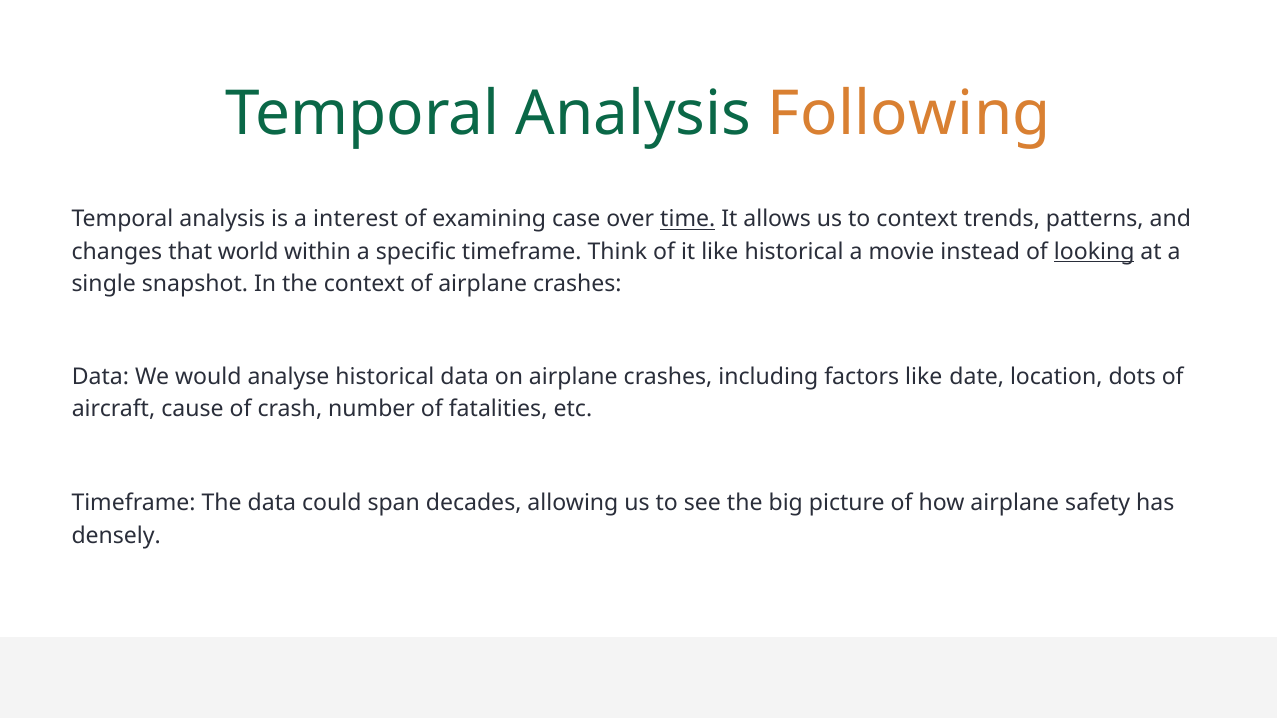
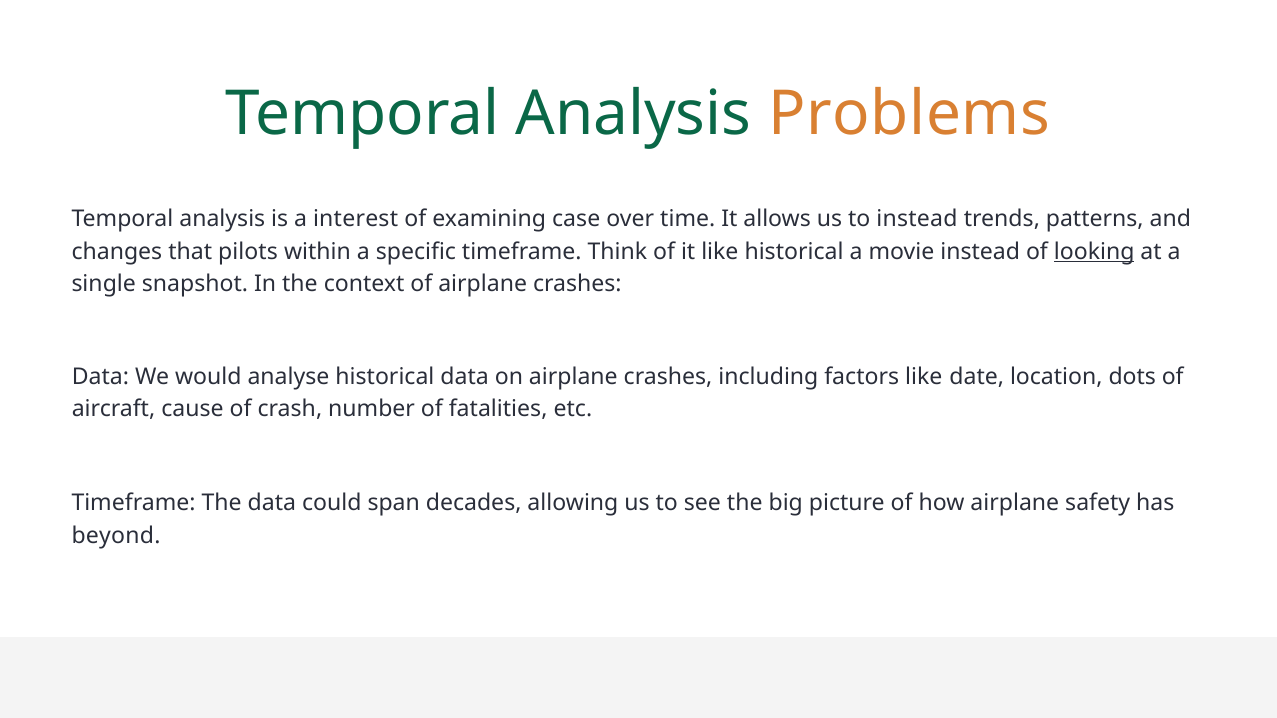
Following: Following -> Problems
time underline: present -> none
to context: context -> instead
world: world -> pilots
densely: densely -> beyond
